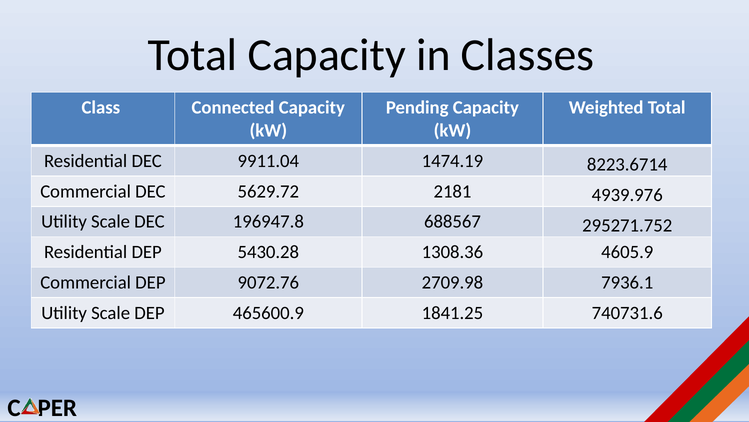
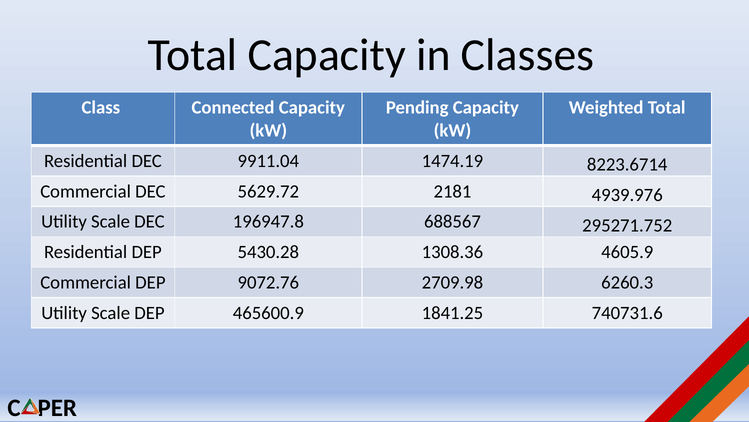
7936.1: 7936.1 -> 6260.3
